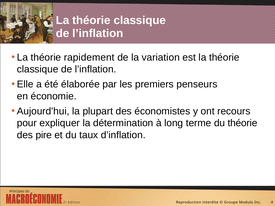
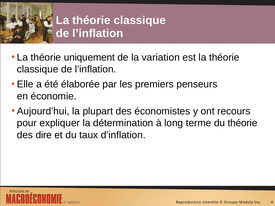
rapidement: rapidement -> uniquement
pire: pire -> dire
